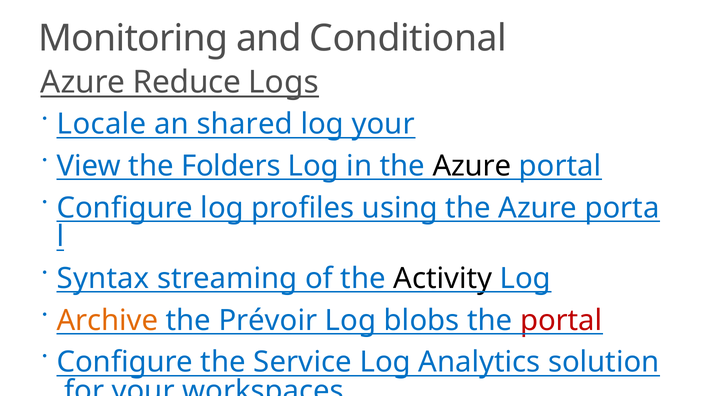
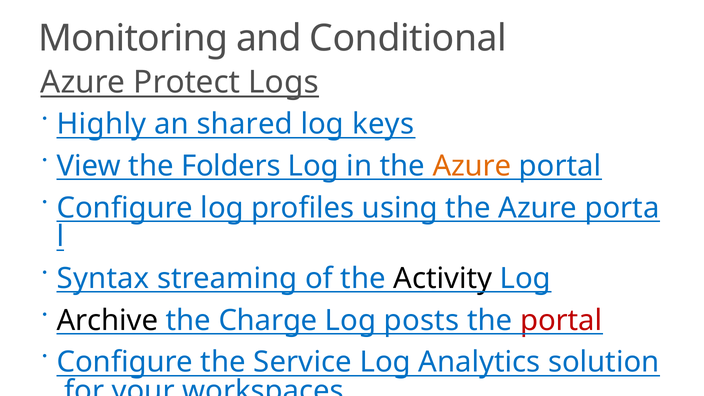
Reduce: Reduce -> Protect
Locale: Locale -> Highly
log your: your -> keys
Azure at (472, 166) colour: black -> orange
Archive colour: orange -> black
Prévoir: Prévoir -> Charge
blobs: blobs -> posts
